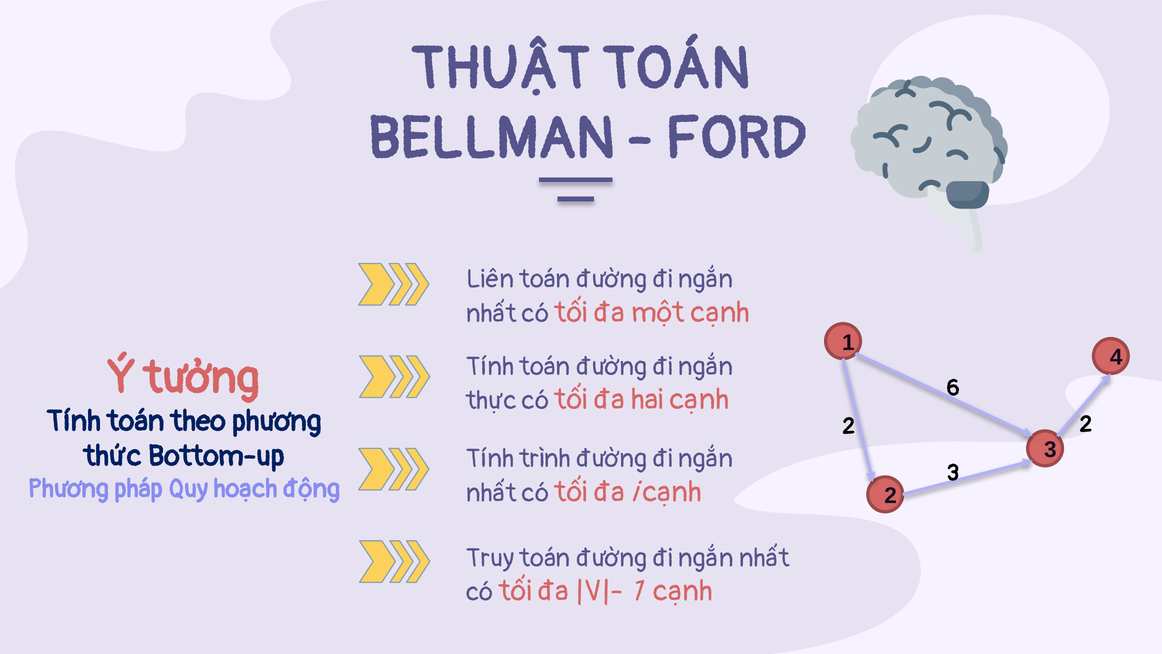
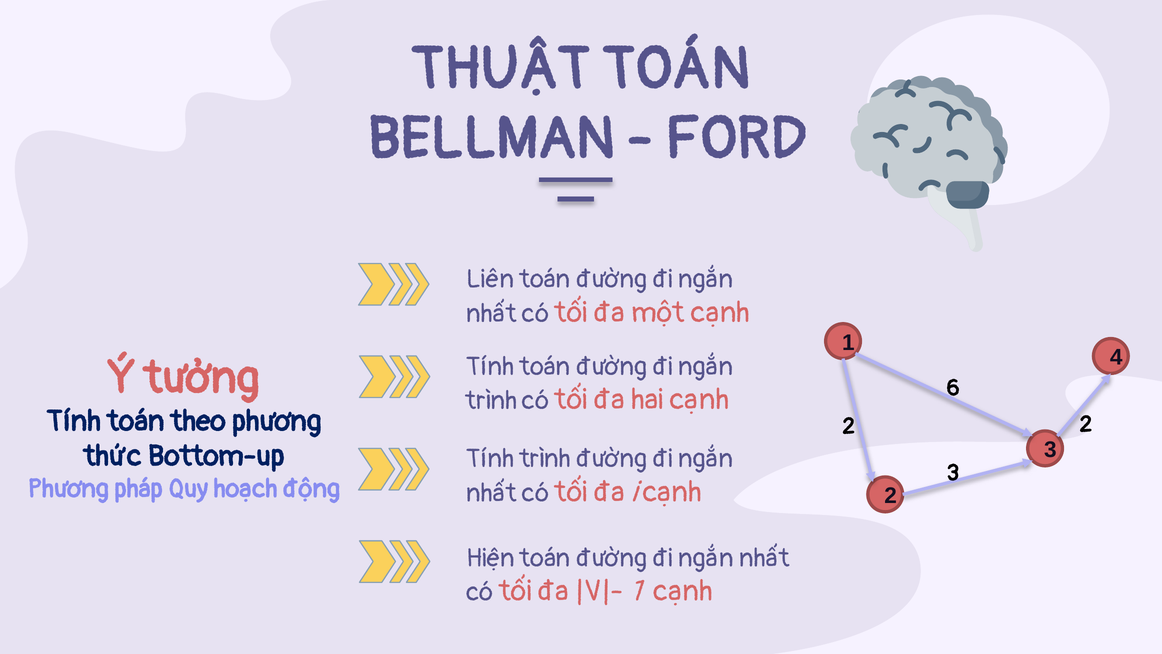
thực at (492, 401): thực -> trình
Truy: Truy -> Hiện
